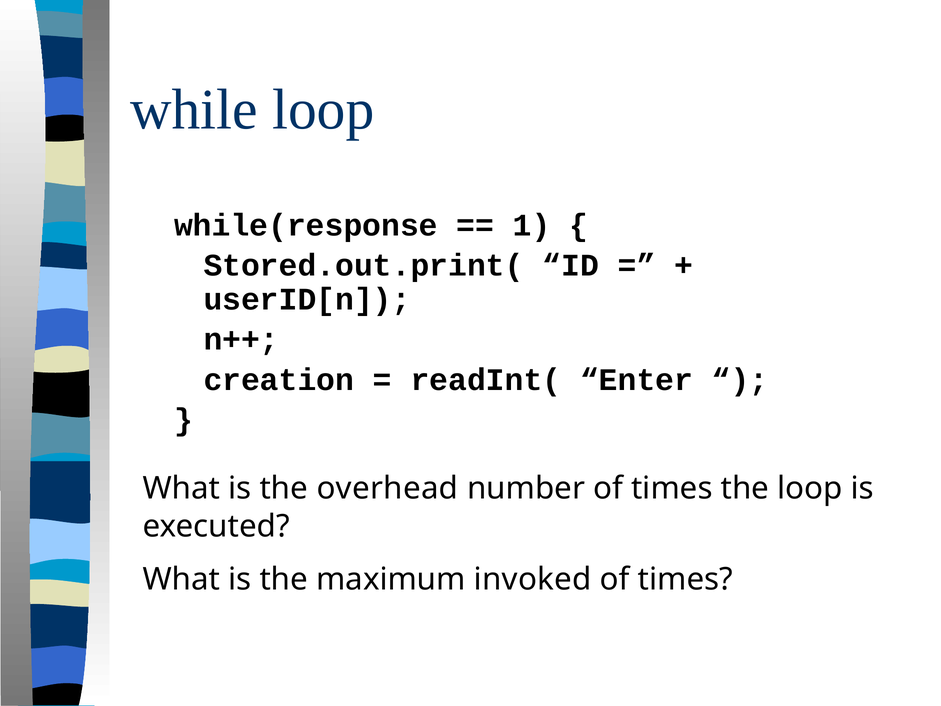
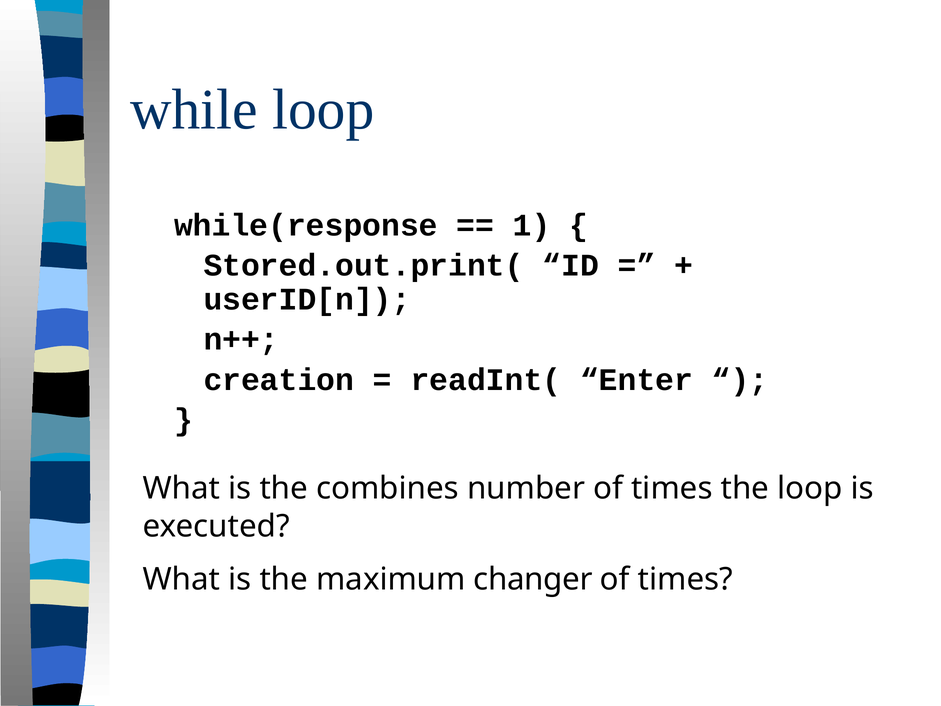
overhead: overhead -> combines
invoked: invoked -> changer
